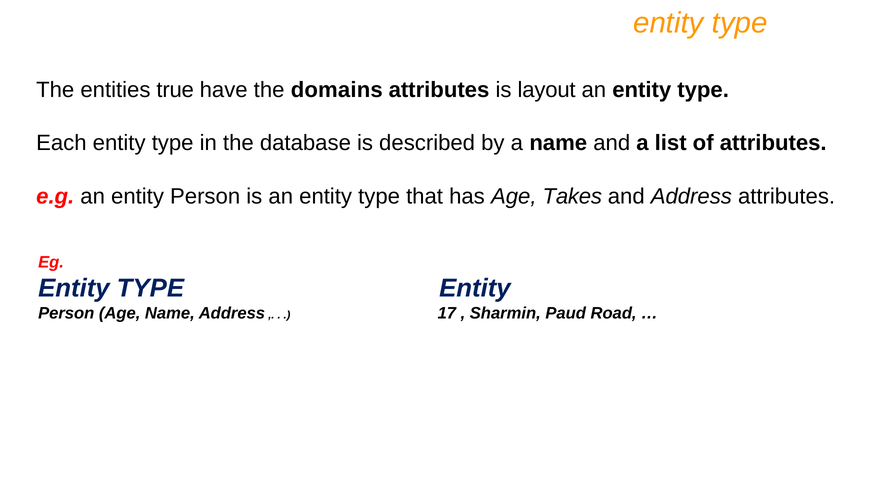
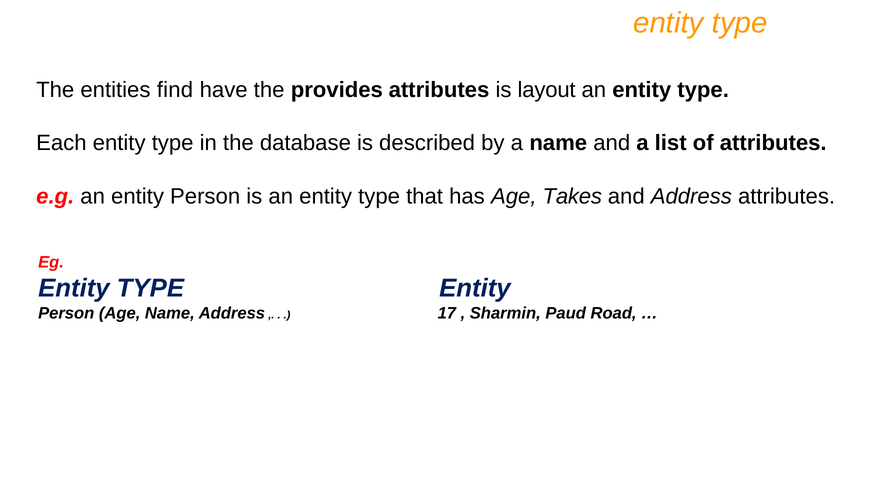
true: true -> find
domains: domains -> provides
